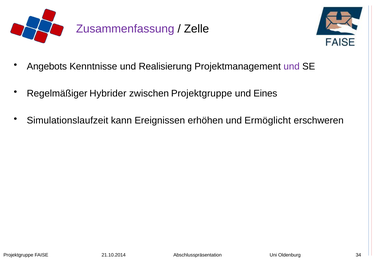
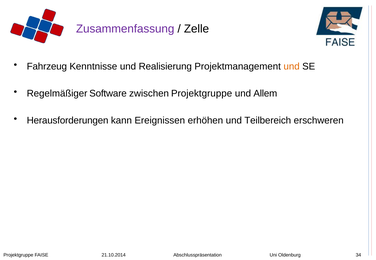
Angebots: Angebots -> Fahrzeug
und at (292, 67) colour: purple -> orange
Hybrider: Hybrider -> Software
Eines: Eines -> Allem
Simulationslaufzeit: Simulationslaufzeit -> Herausforderungen
Ermöglicht: Ermöglicht -> Teilbereich
